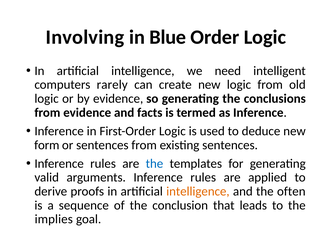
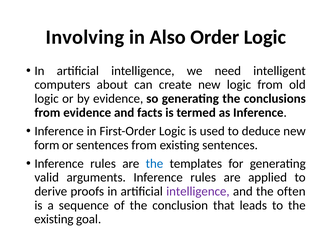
Blue: Blue -> Also
rarely: rarely -> about
intelligence at (198, 191) colour: orange -> purple
implies at (54, 219): implies -> existing
